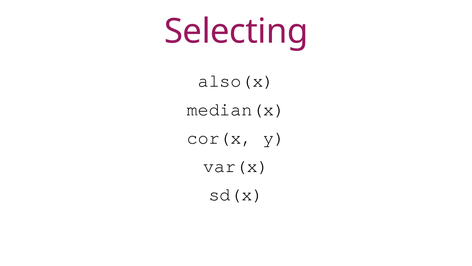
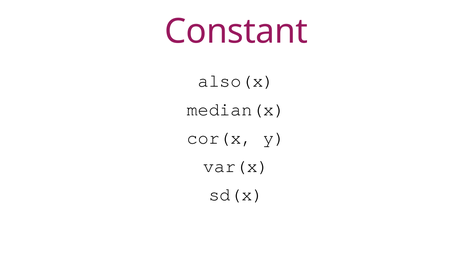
Selecting: Selecting -> Constant
